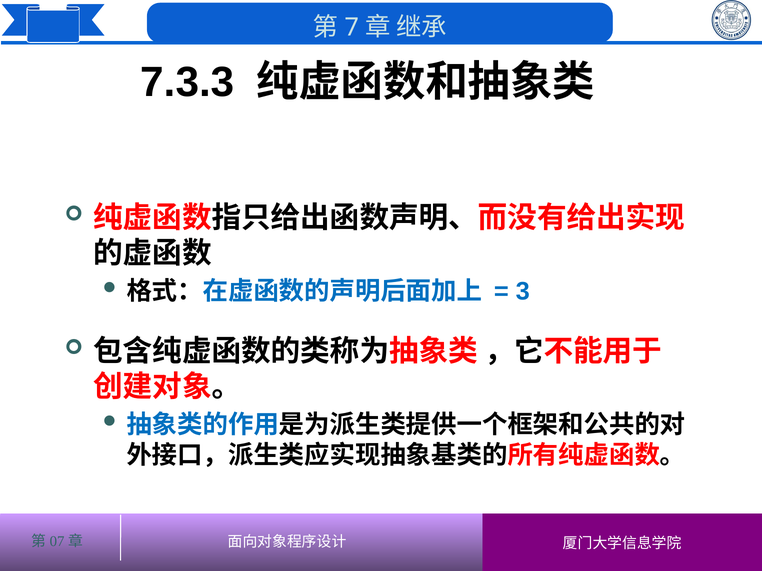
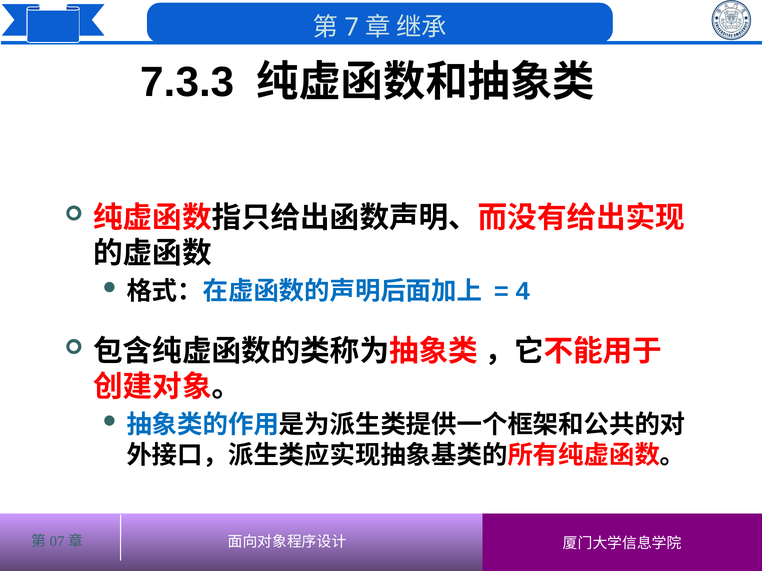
3: 3 -> 4
